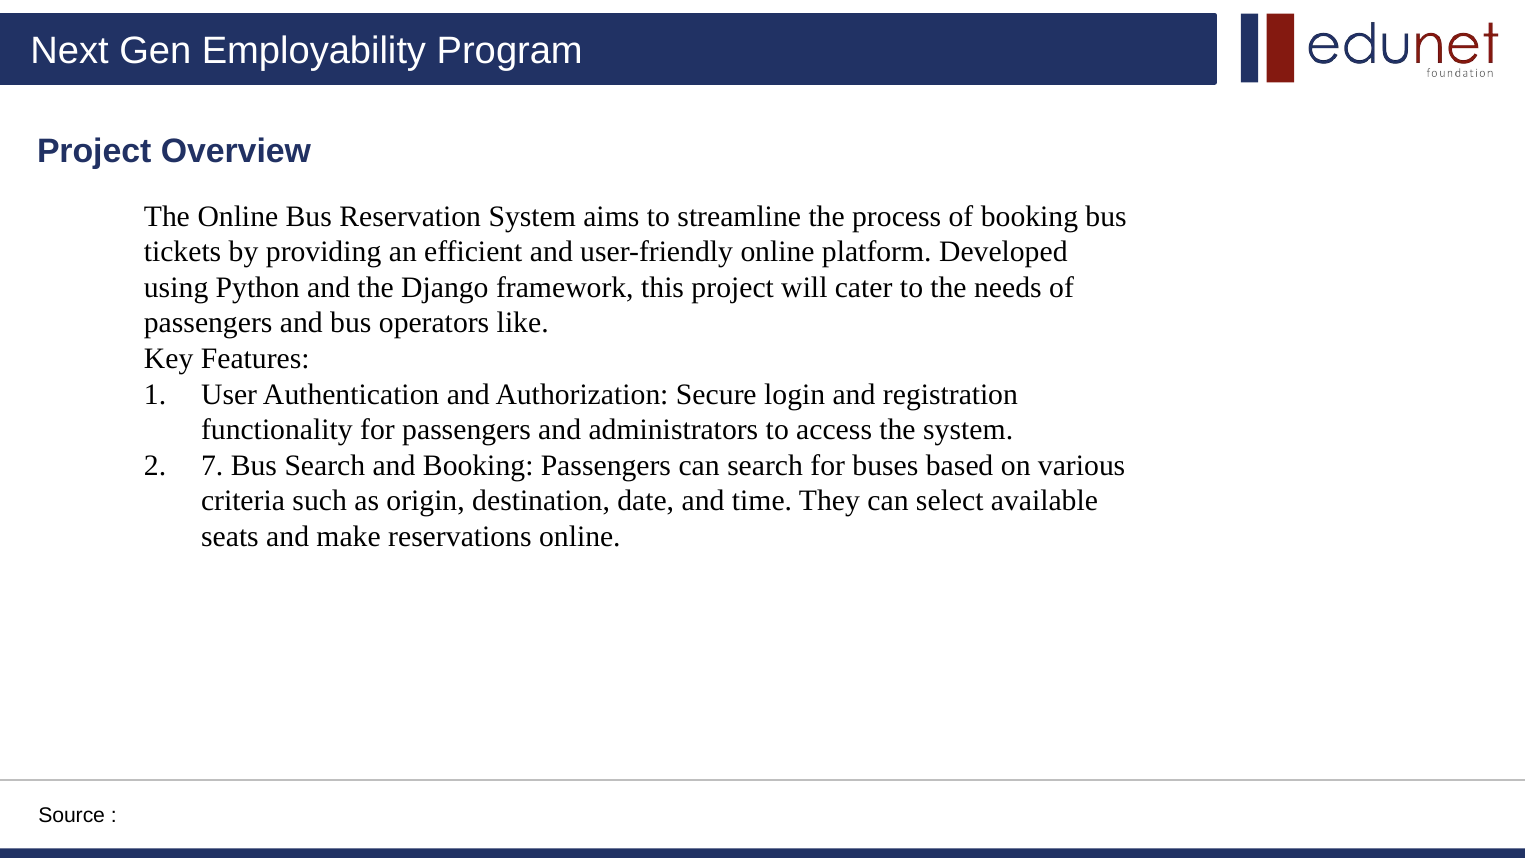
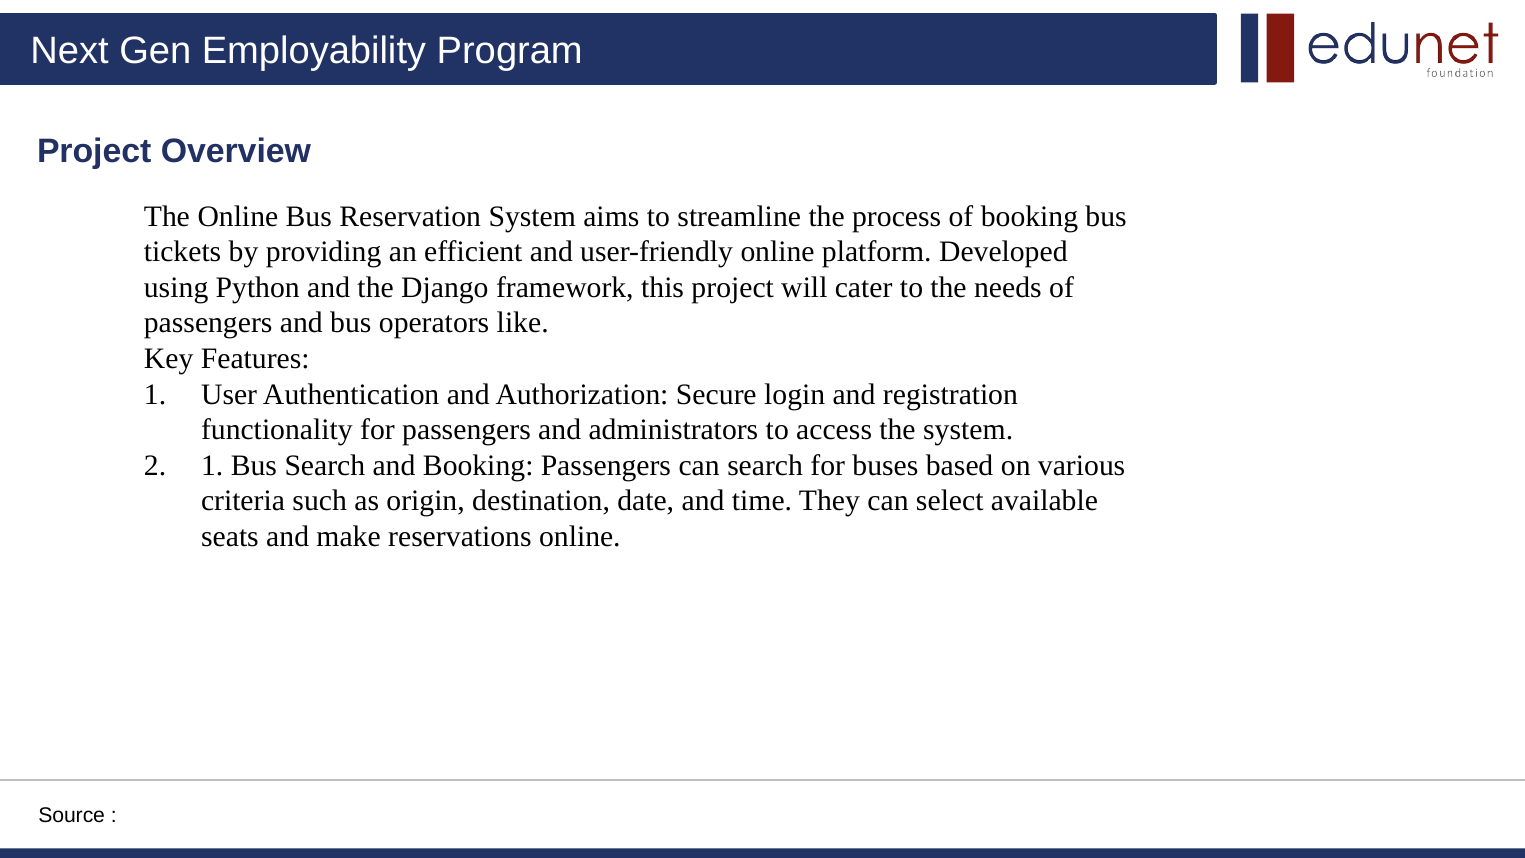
2 7: 7 -> 1
